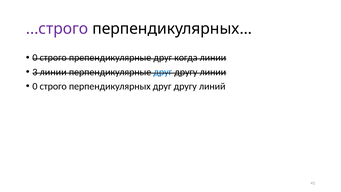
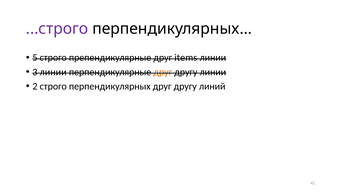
0 at (35, 58): 0 -> 5
когда: когда -> items
друг at (163, 72) colour: blue -> orange
0 at (35, 86): 0 -> 2
